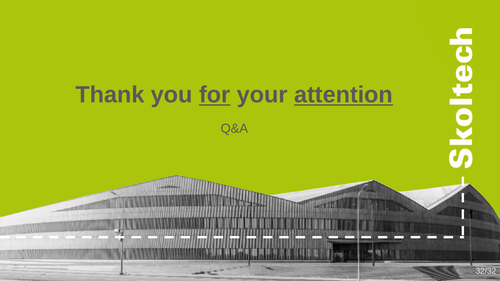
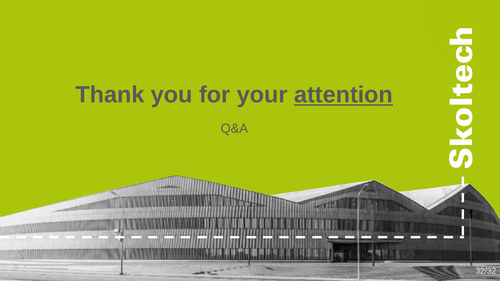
for underline: present -> none
